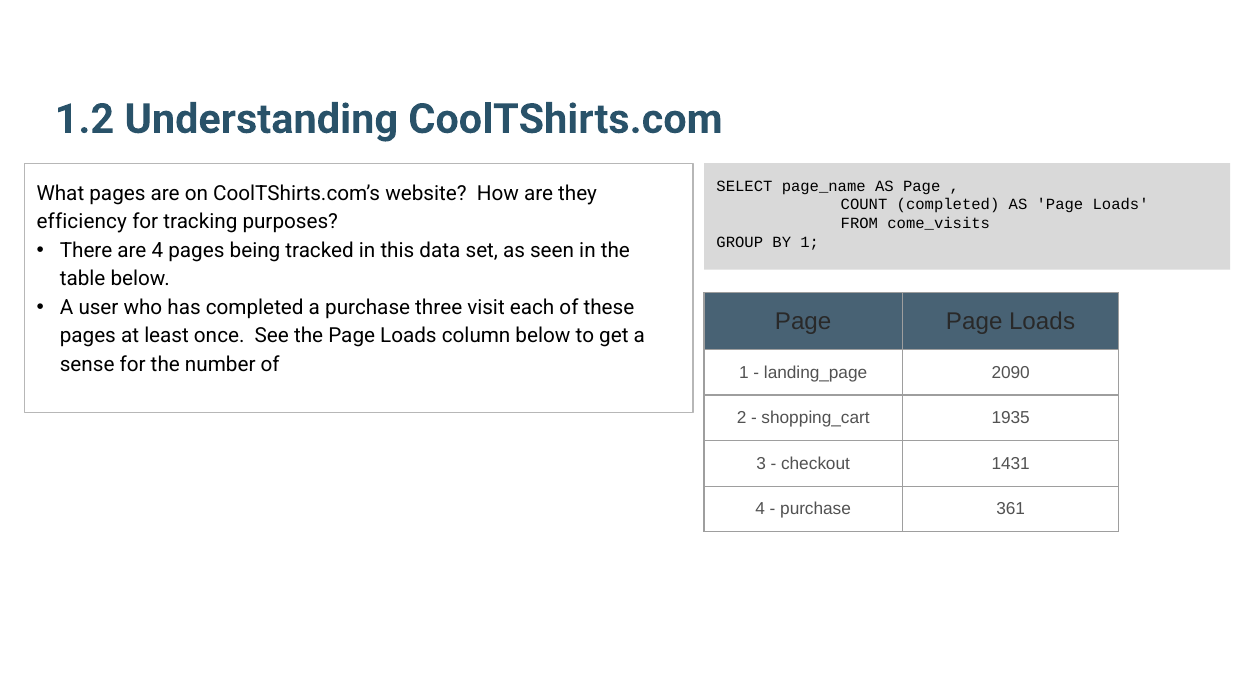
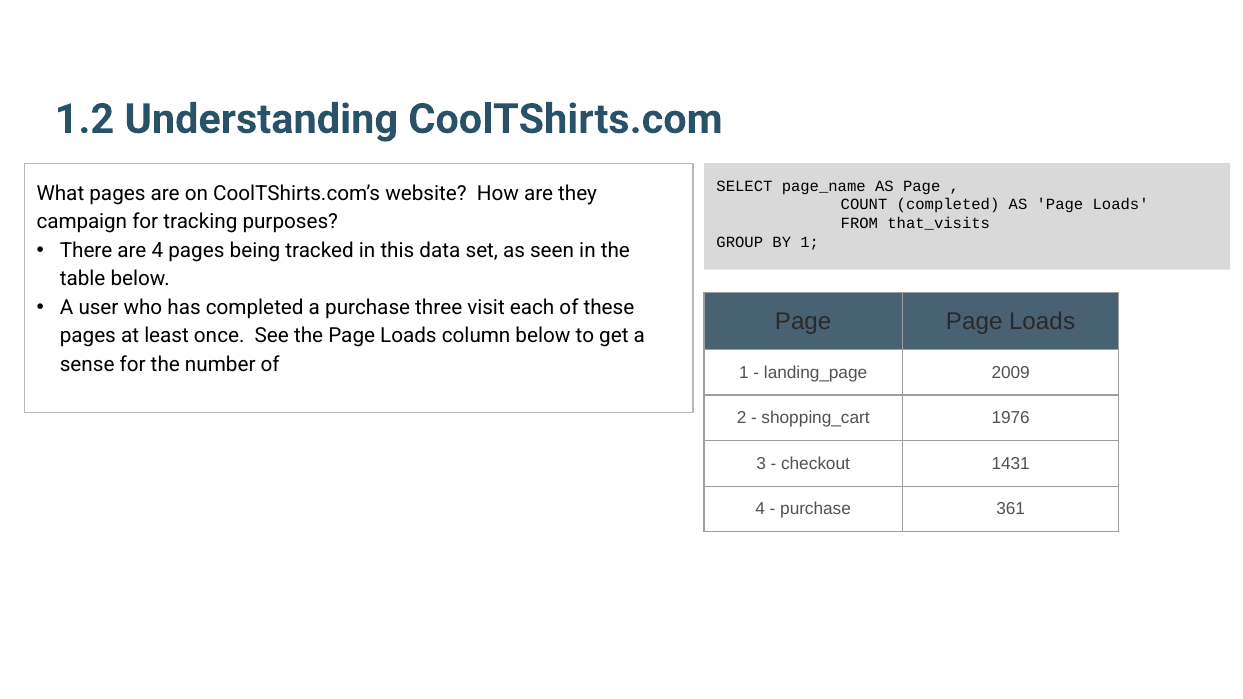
efficiency: efficiency -> campaign
come_visits: come_visits -> that_visits
2090: 2090 -> 2009
1935: 1935 -> 1976
